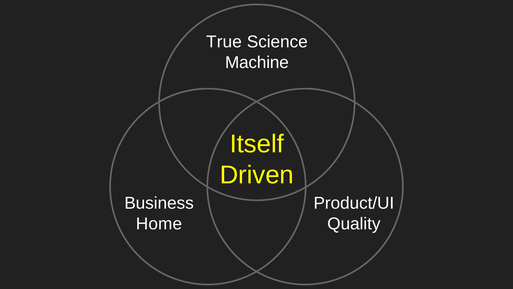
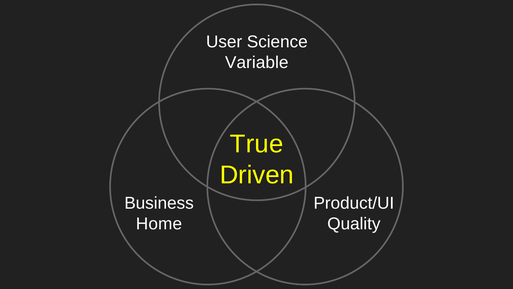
True: True -> User
Machine: Machine -> Variable
Itself: Itself -> True
